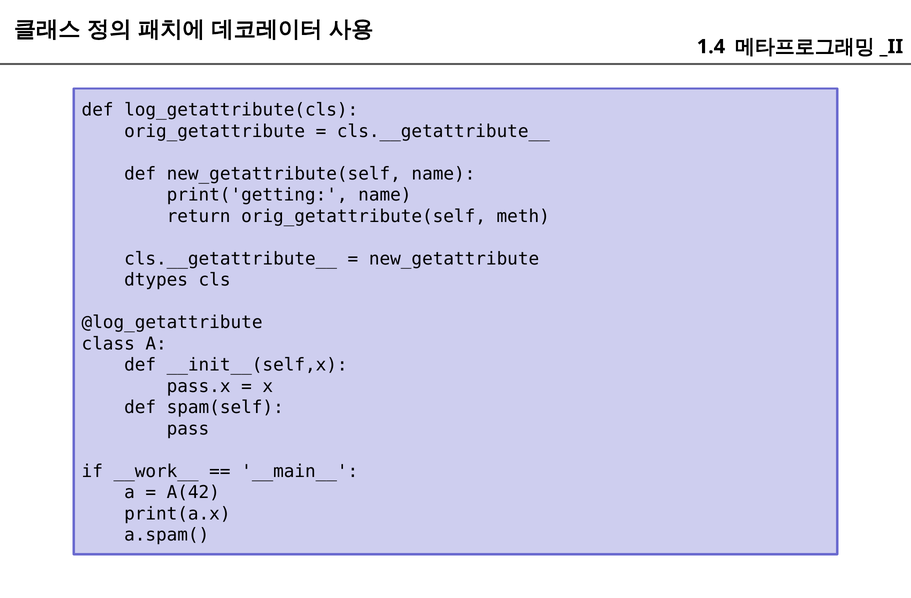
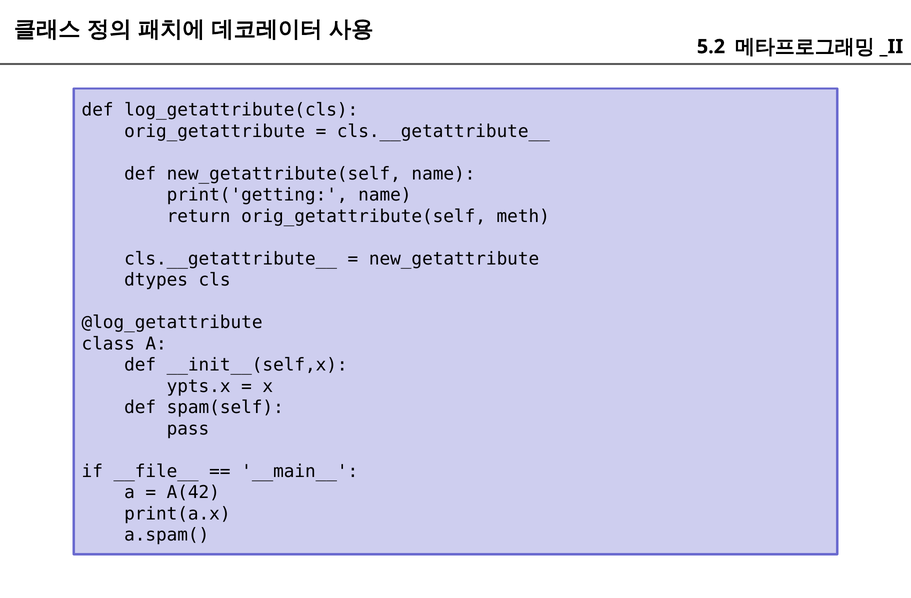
1.4: 1.4 -> 5.2
pass.x: pass.x -> ypts.x
__work__: __work__ -> __file__
